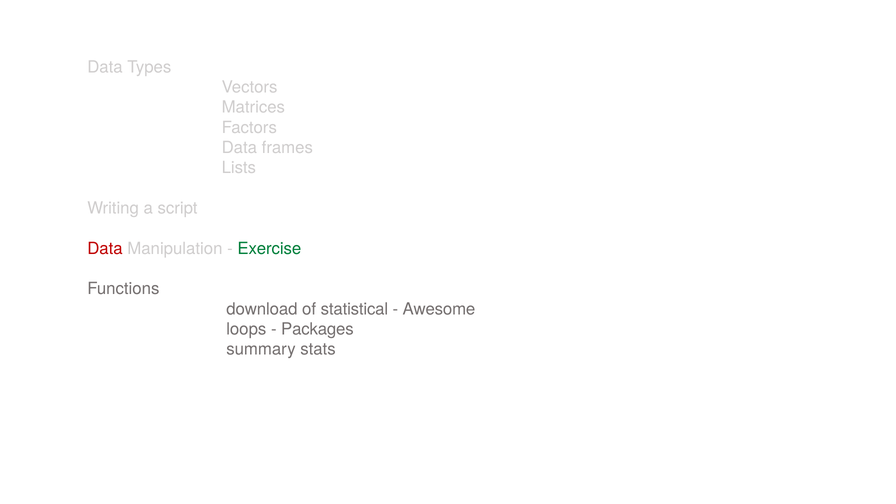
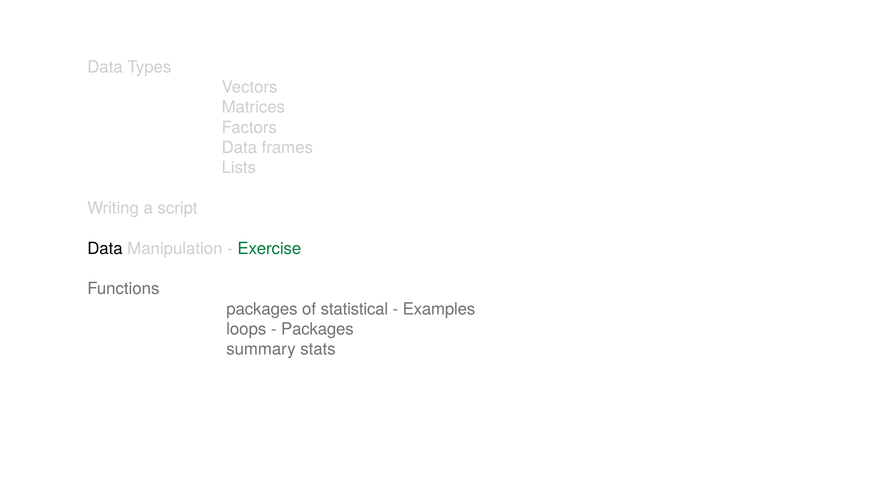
Data at (105, 249) colour: red -> black
download at (262, 309): download -> packages
Awesome: Awesome -> Examples
